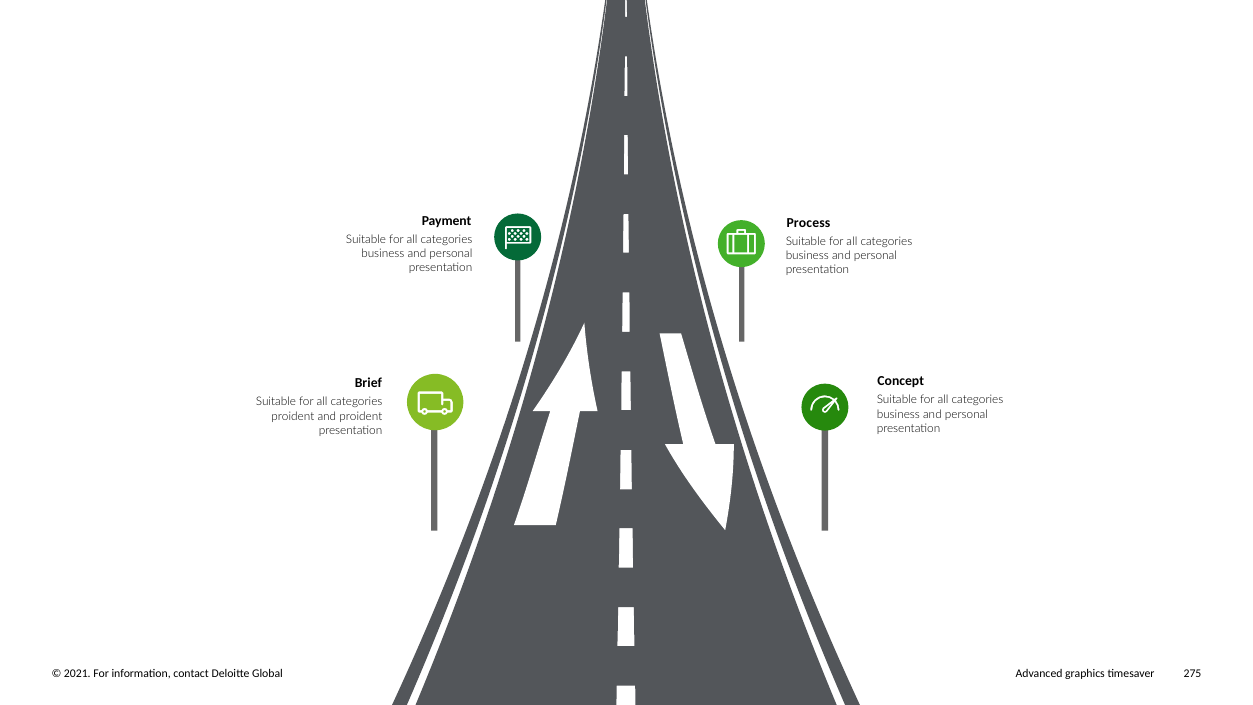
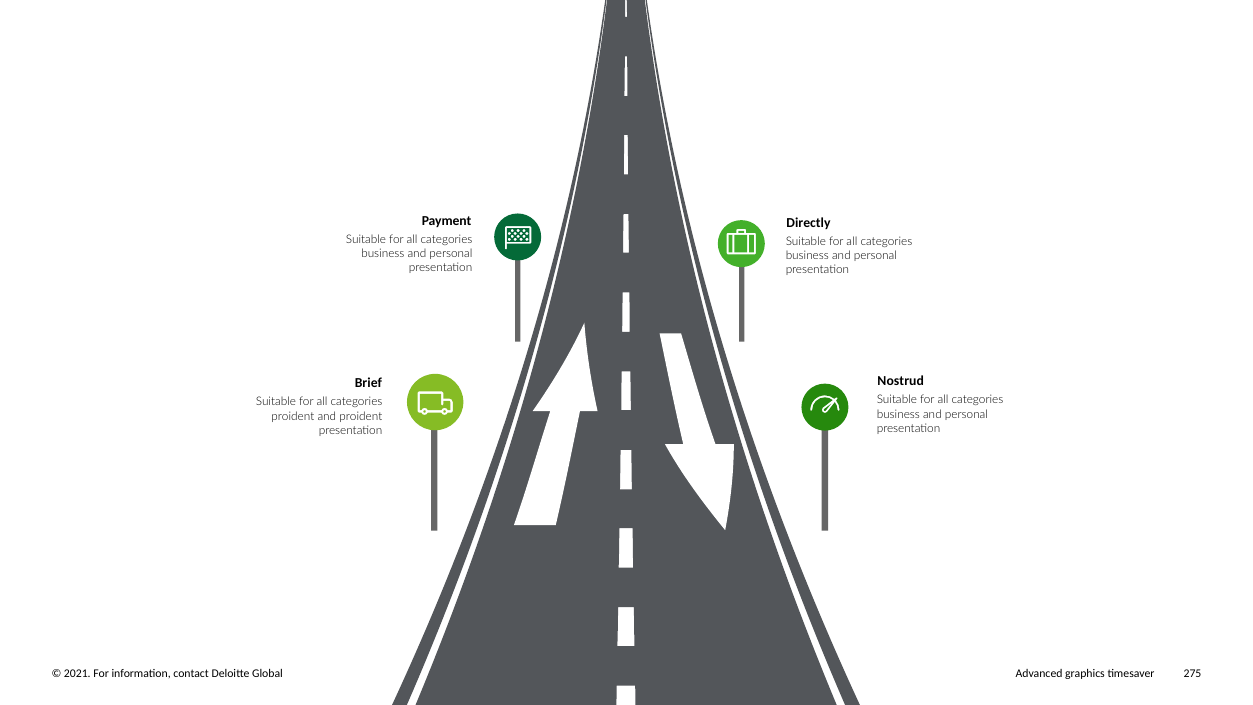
Process: Process -> Directly
Concept: Concept -> Nostrud
